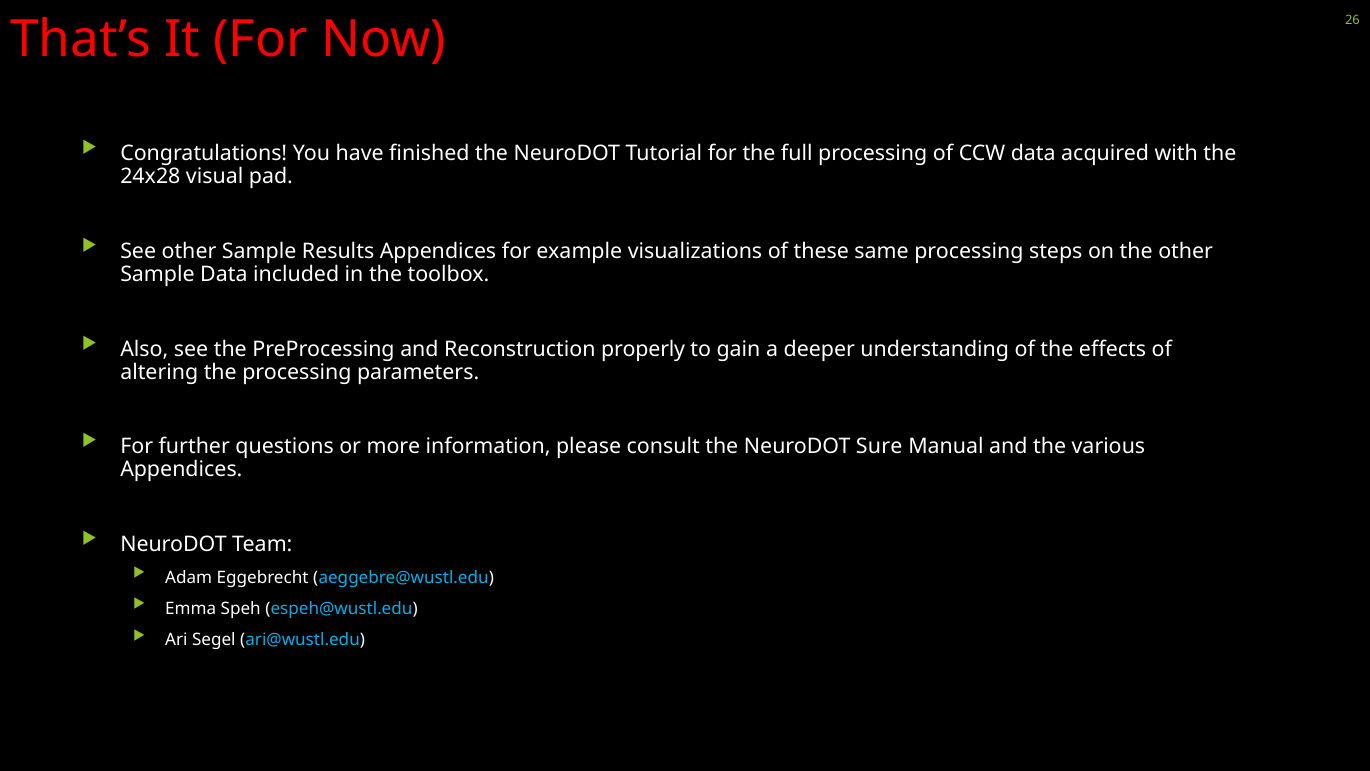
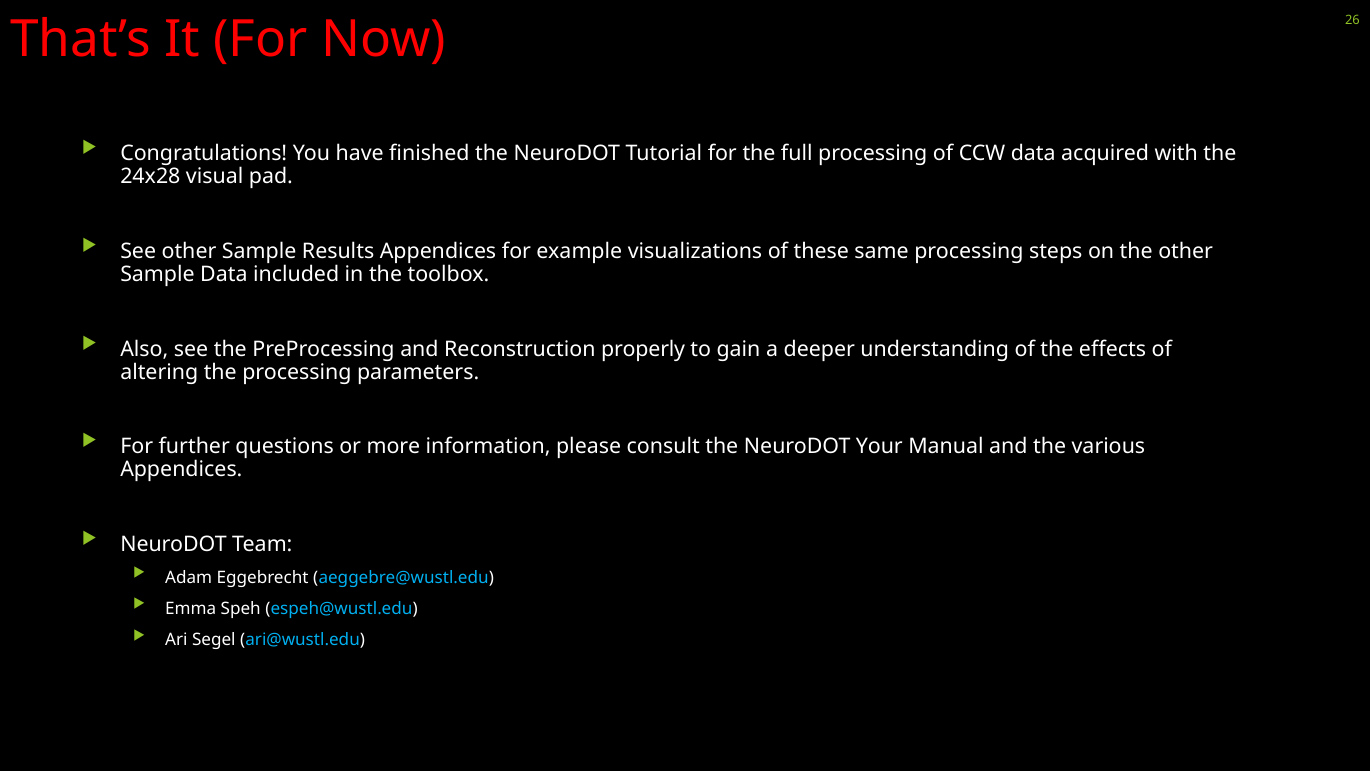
Sure: Sure -> Your
